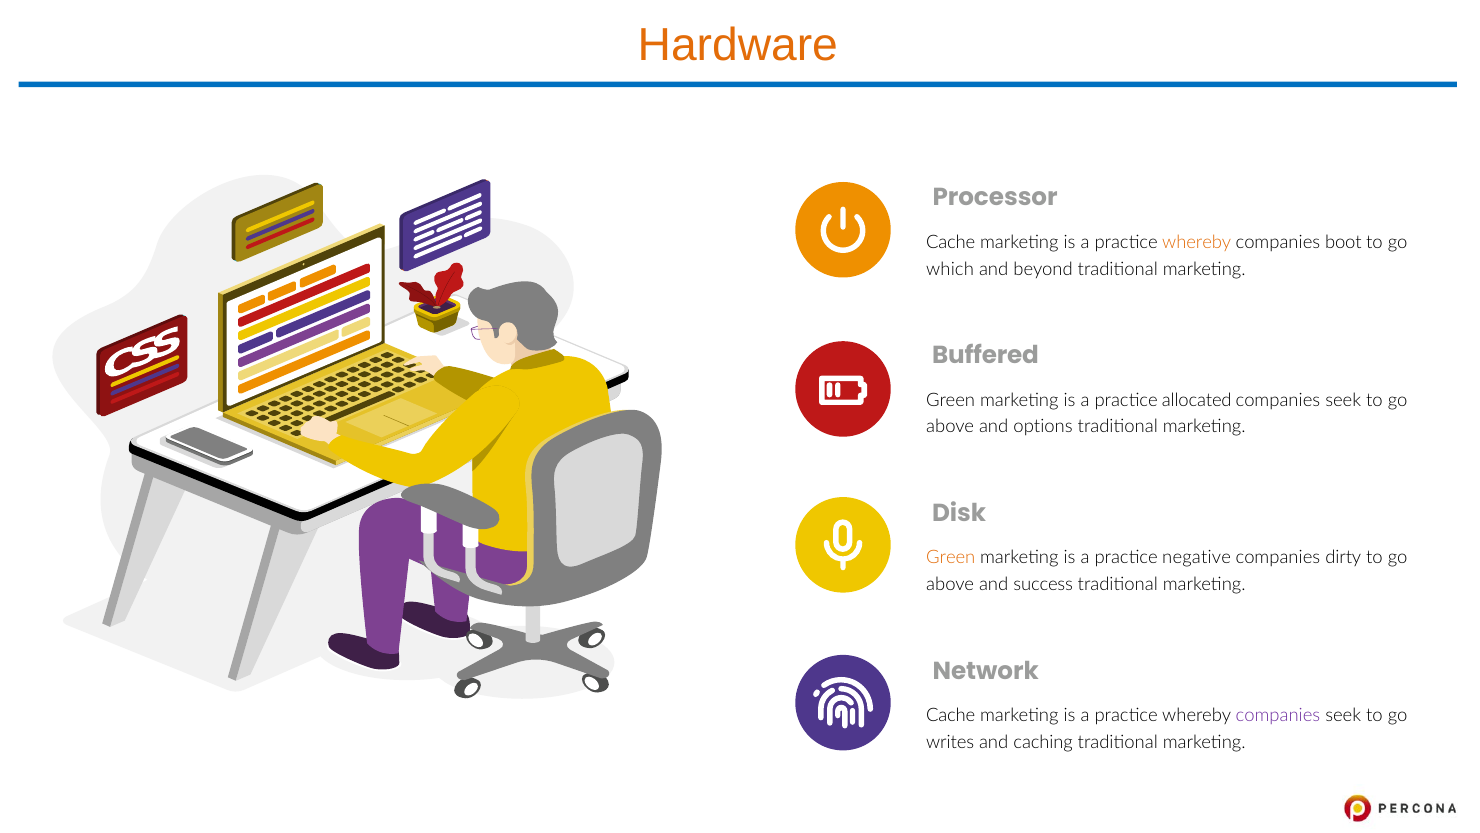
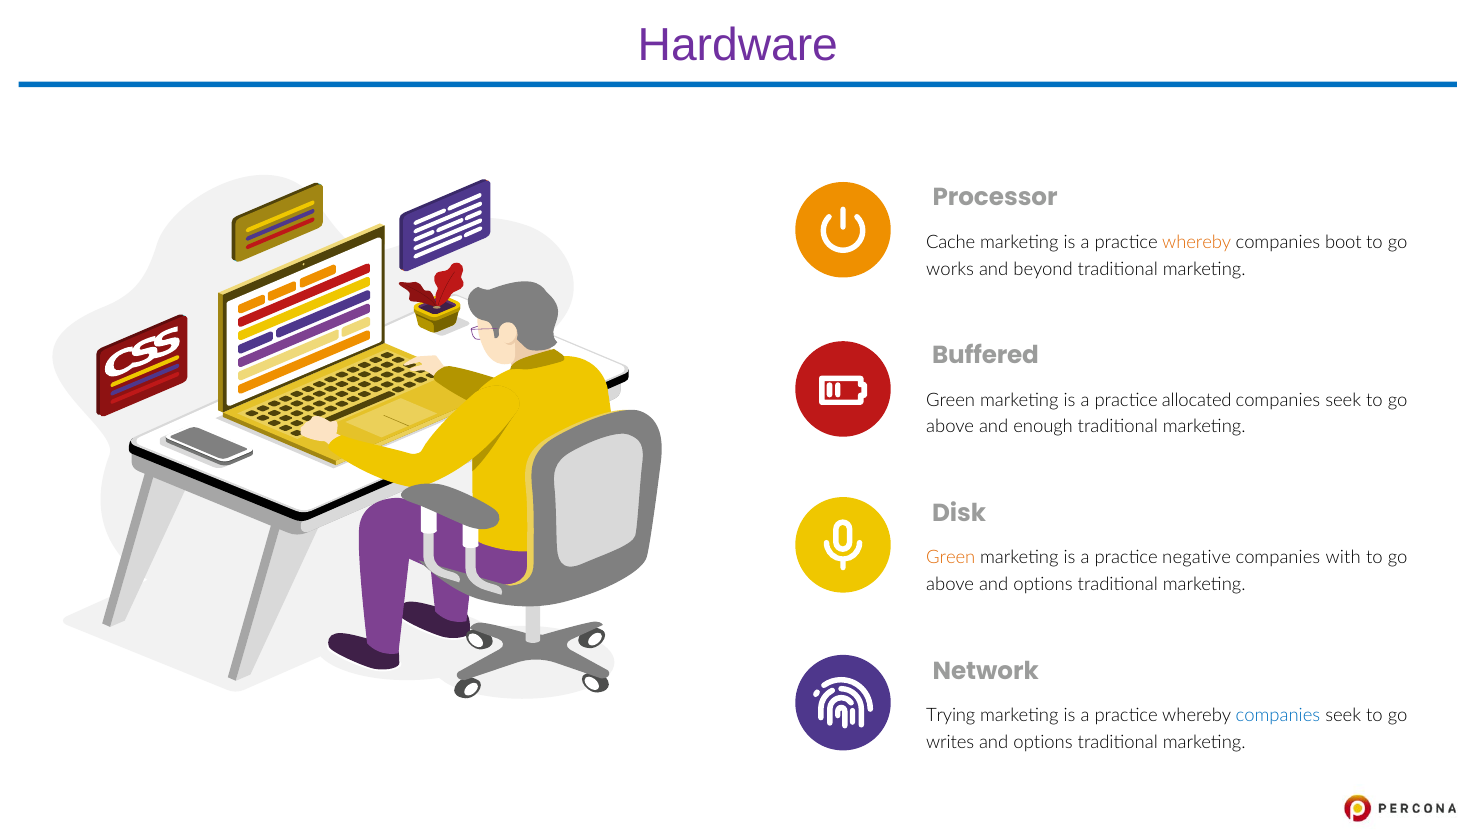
Hardware colour: orange -> purple
which: which -> works
options: options -> enough
dirty: dirty -> with
above and success: success -> options
Cache at (951, 715): Cache -> Trying
companies at (1278, 715) colour: purple -> blue
caching at (1043, 742): caching -> options
